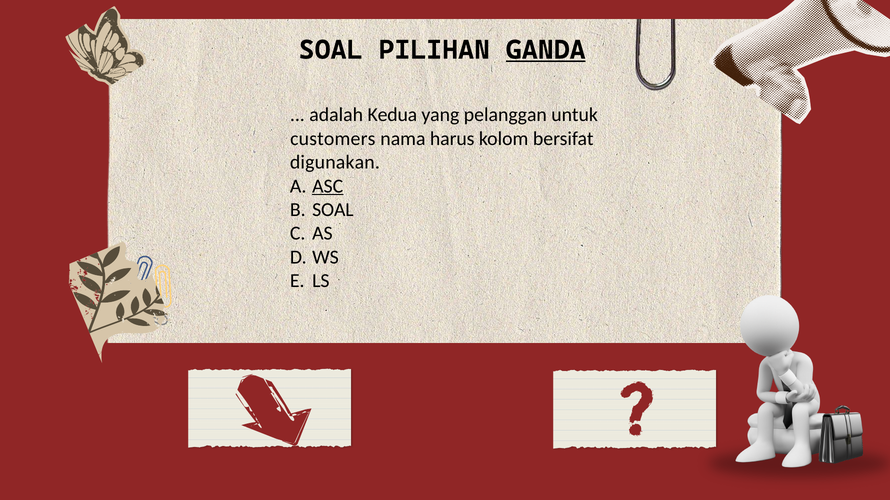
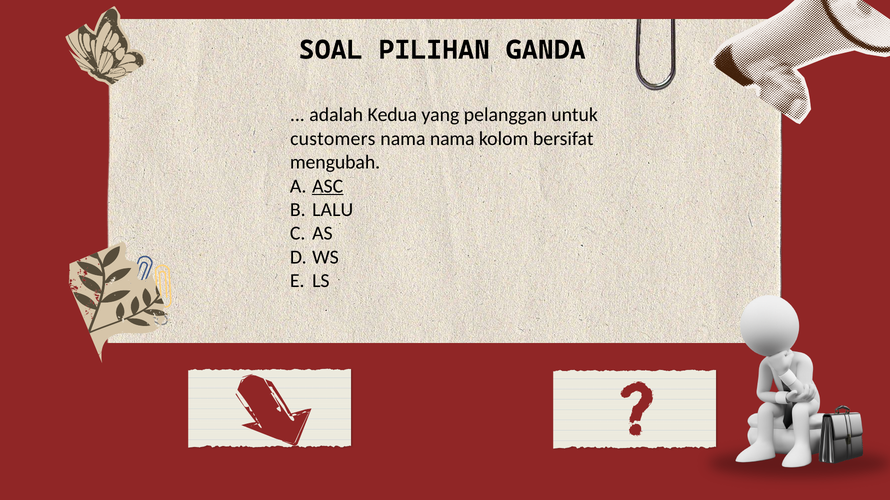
GANDA underline: present -> none
nama harus: harus -> nama
digunakan: digunakan -> mengubah
SOAL at (333, 210): SOAL -> LALU
